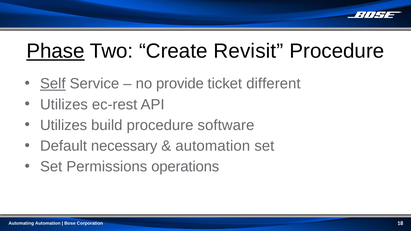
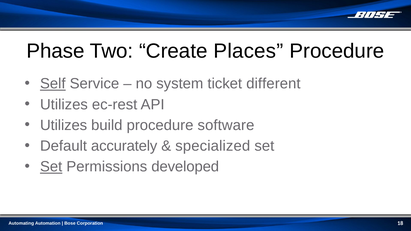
Phase underline: present -> none
Revisit: Revisit -> Places
provide: provide -> system
necessary: necessary -> accurately
automation at (213, 146): automation -> specialized
Set at (51, 167) underline: none -> present
operations: operations -> developed
